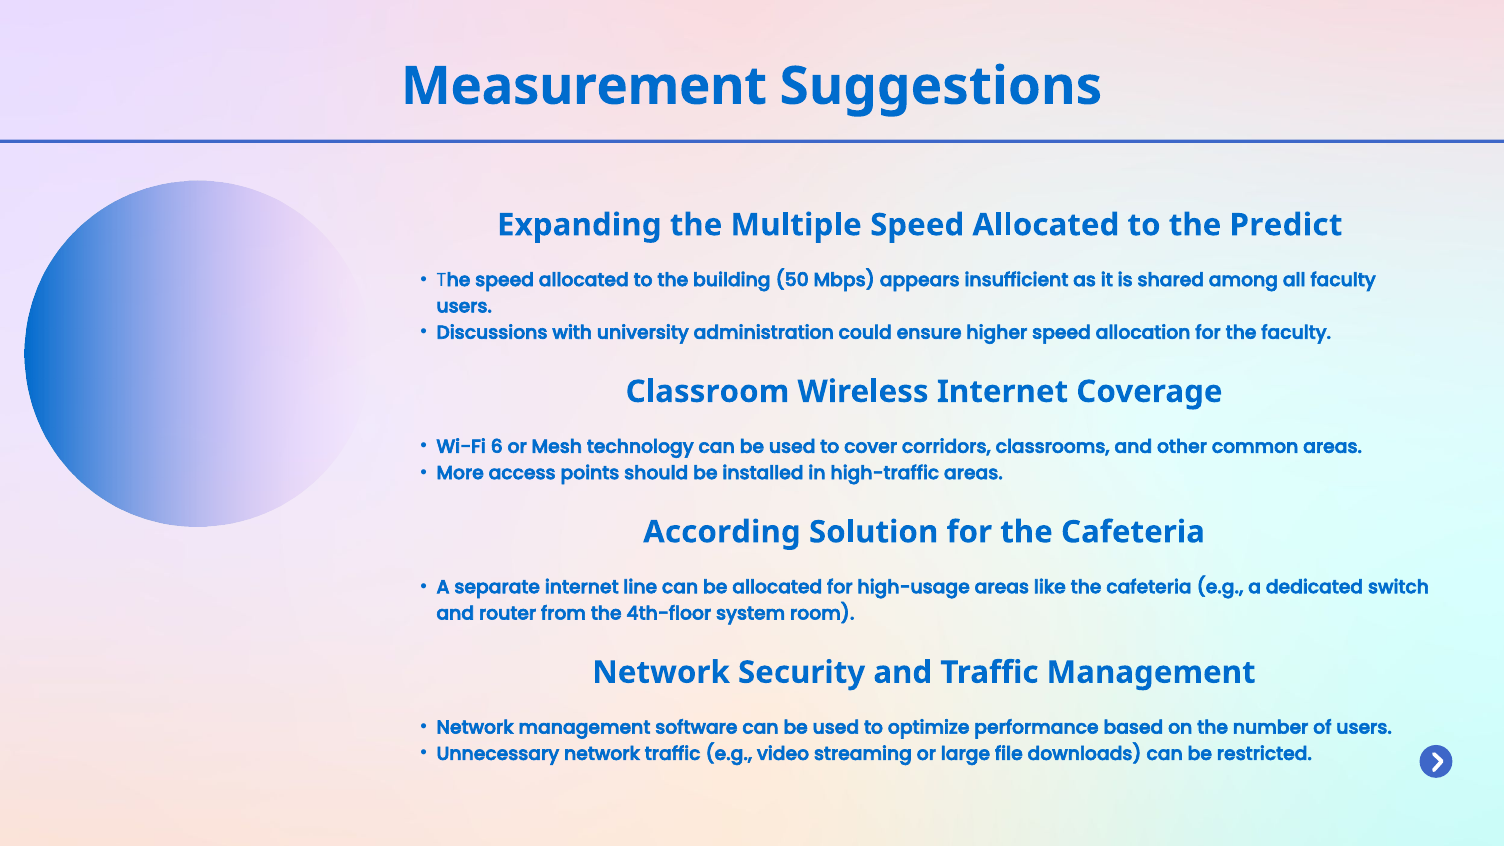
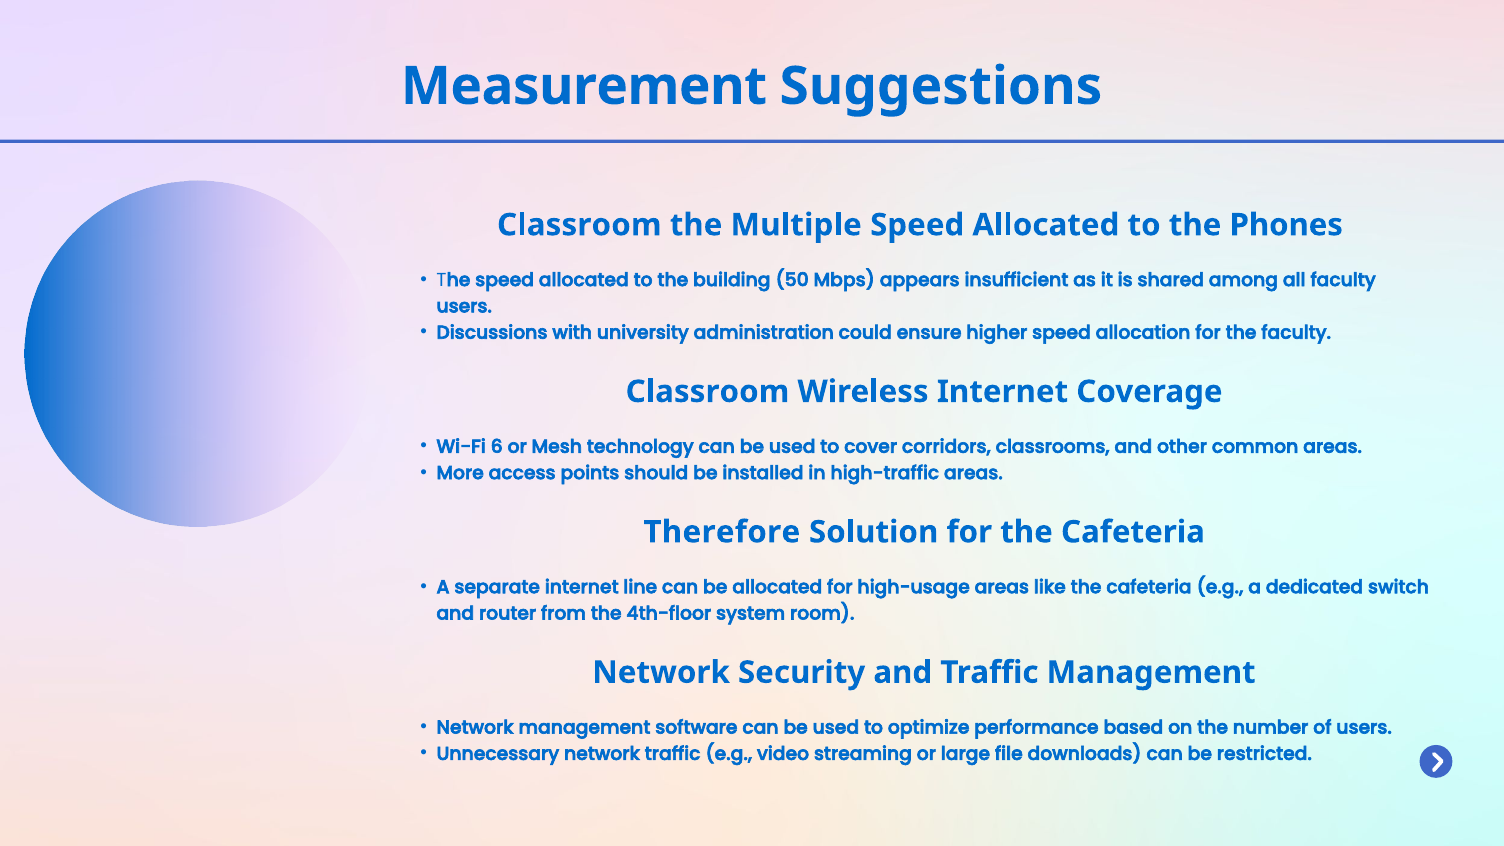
Expanding at (579, 225): Expanding -> Classroom
Predict: Predict -> Phones
According: According -> Therefore
